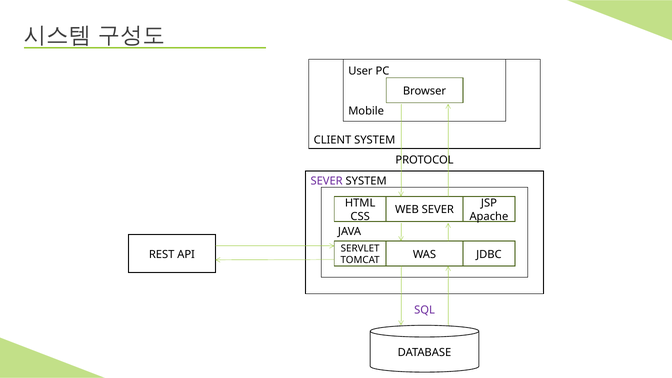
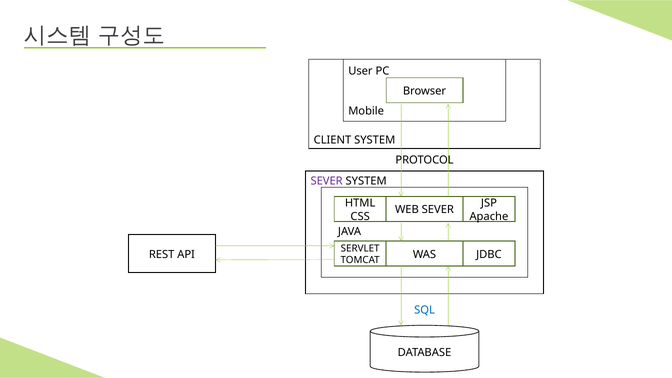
SQL colour: purple -> blue
